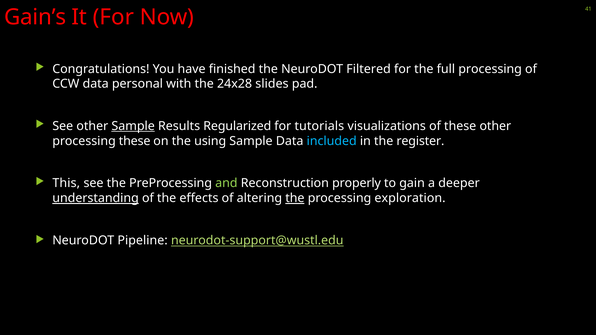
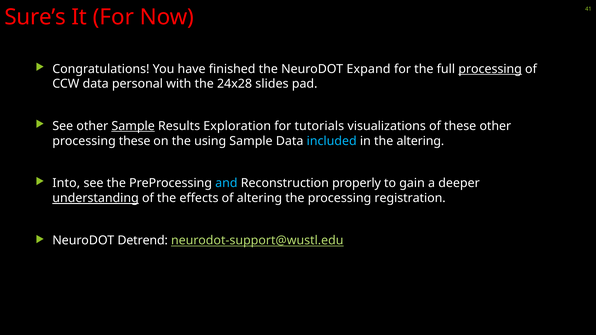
Gain’s: Gain’s -> Sure’s
Filtered: Filtered -> Expand
processing at (490, 69) underline: none -> present
Regularized: Regularized -> Exploration
the register: register -> altering
This: This -> Into
and colour: light green -> light blue
the at (295, 198) underline: present -> none
exploration: exploration -> registration
Pipeline: Pipeline -> Detrend
